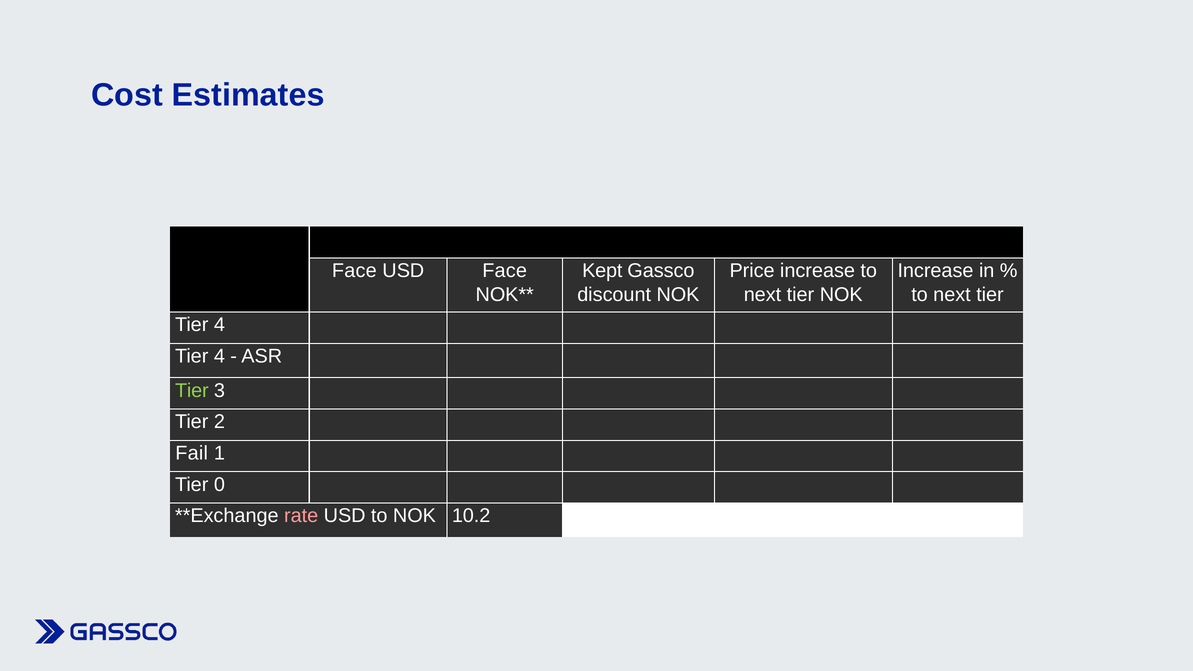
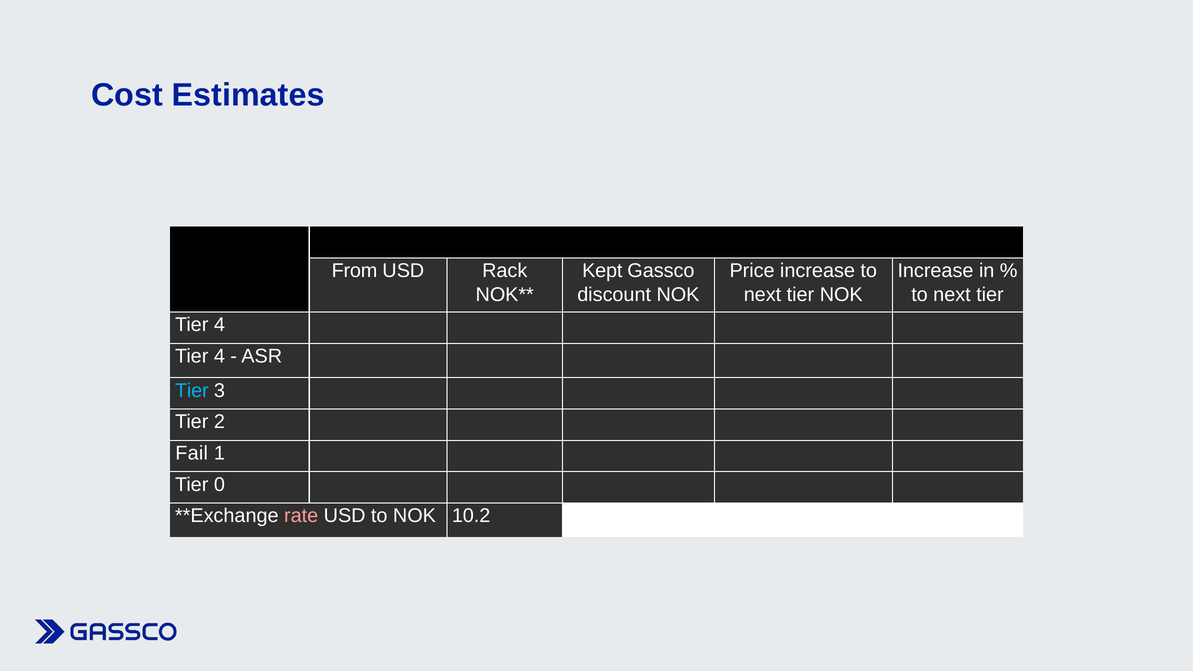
Face at (354, 271): Face -> From
USD Face: Face -> Rack
Tier at (192, 391) colour: light green -> light blue
